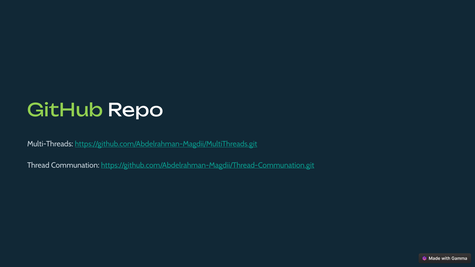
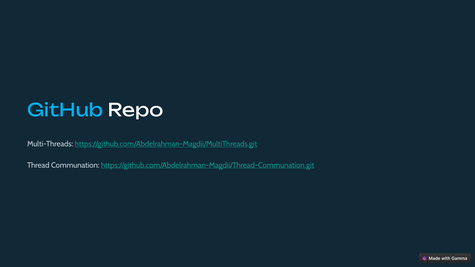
GitHub colour: light green -> light blue
